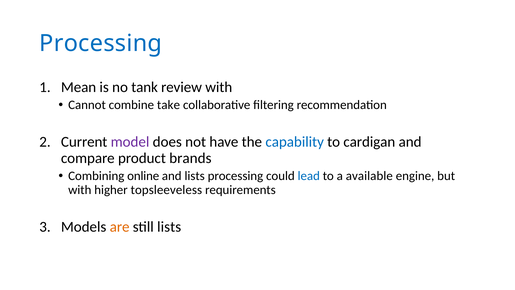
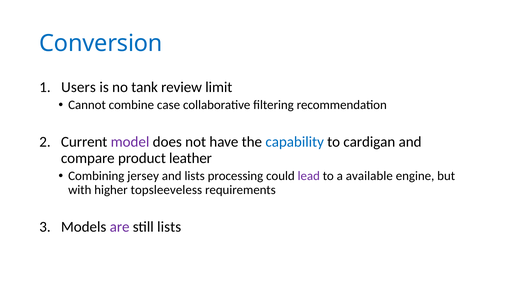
Processing at (101, 43): Processing -> Conversion
Mean: Mean -> Users
review with: with -> limit
take: take -> case
brands: brands -> leather
online: online -> jersey
lead colour: blue -> purple
are colour: orange -> purple
